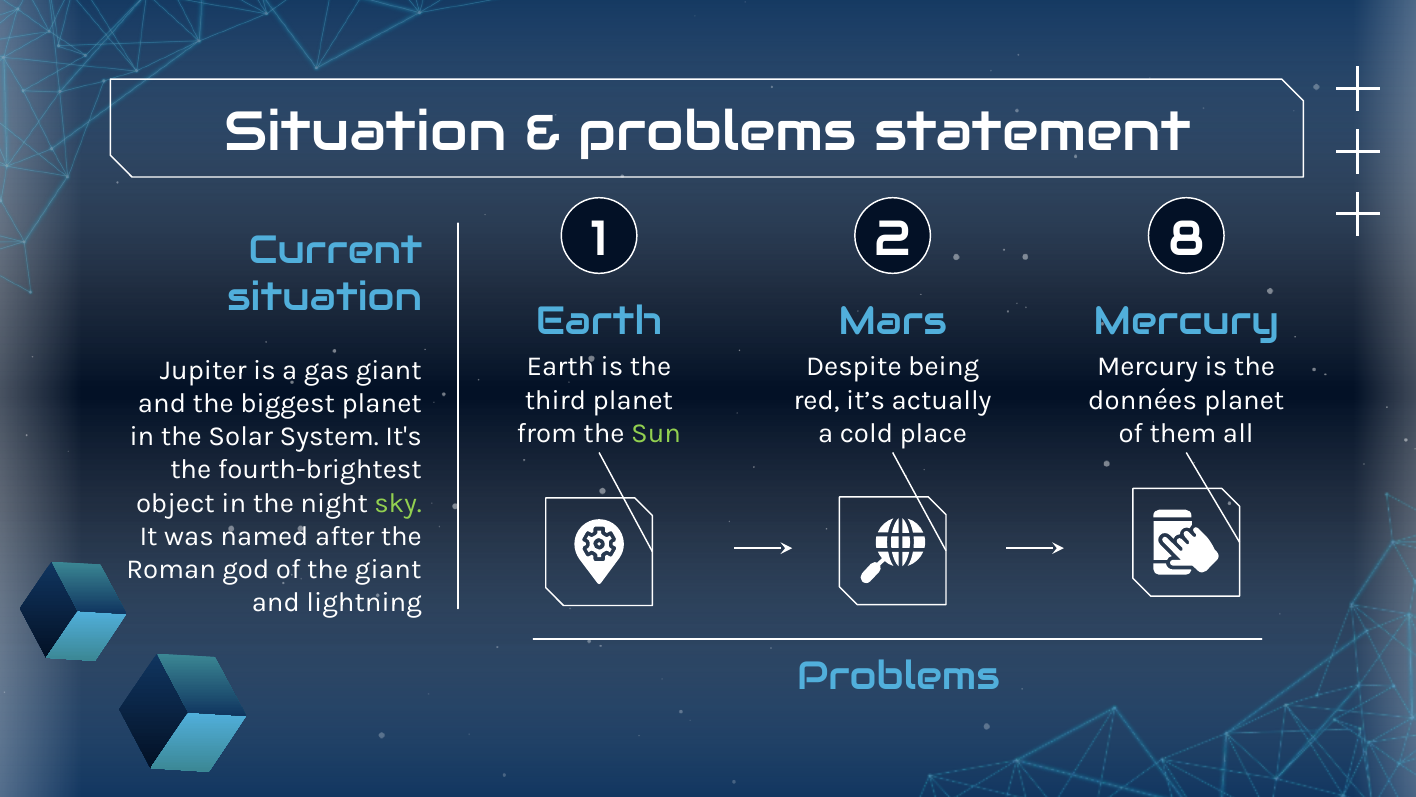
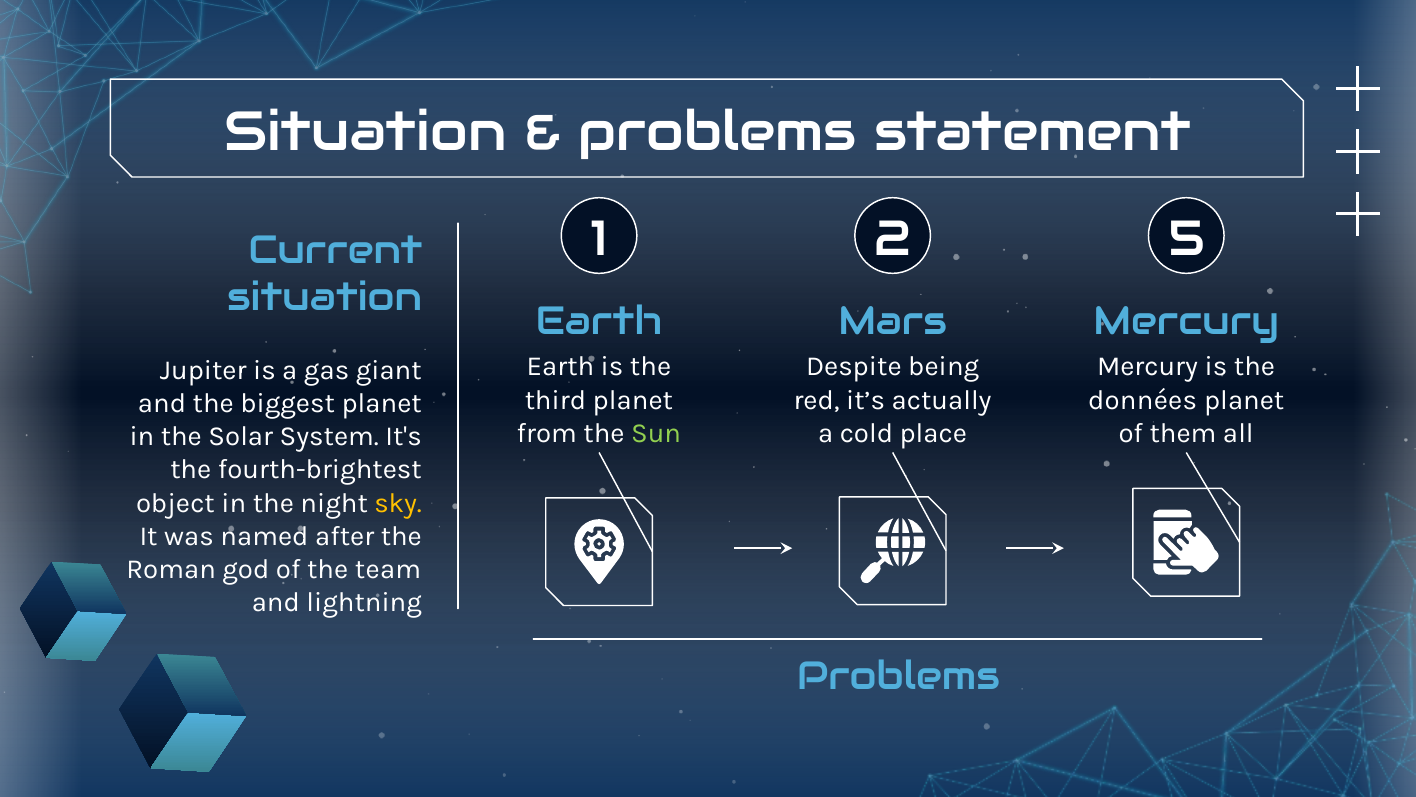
8: 8 -> 5
sky colour: light green -> yellow
the giant: giant -> team
